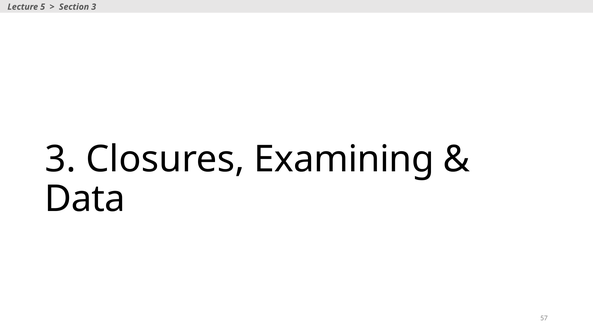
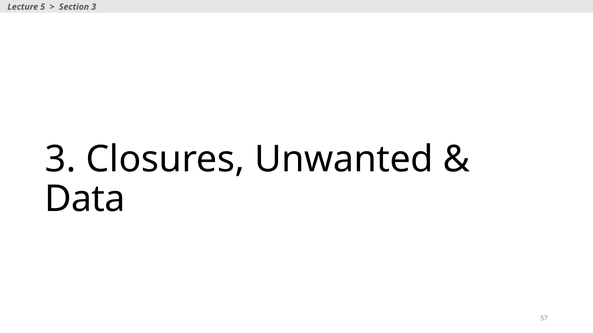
Examining: Examining -> Unwanted
